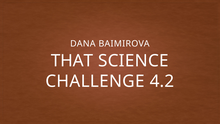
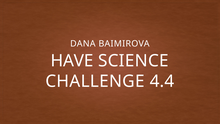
THAT: THAT -> HAVE
4.2: 4.2 -> 4.4
